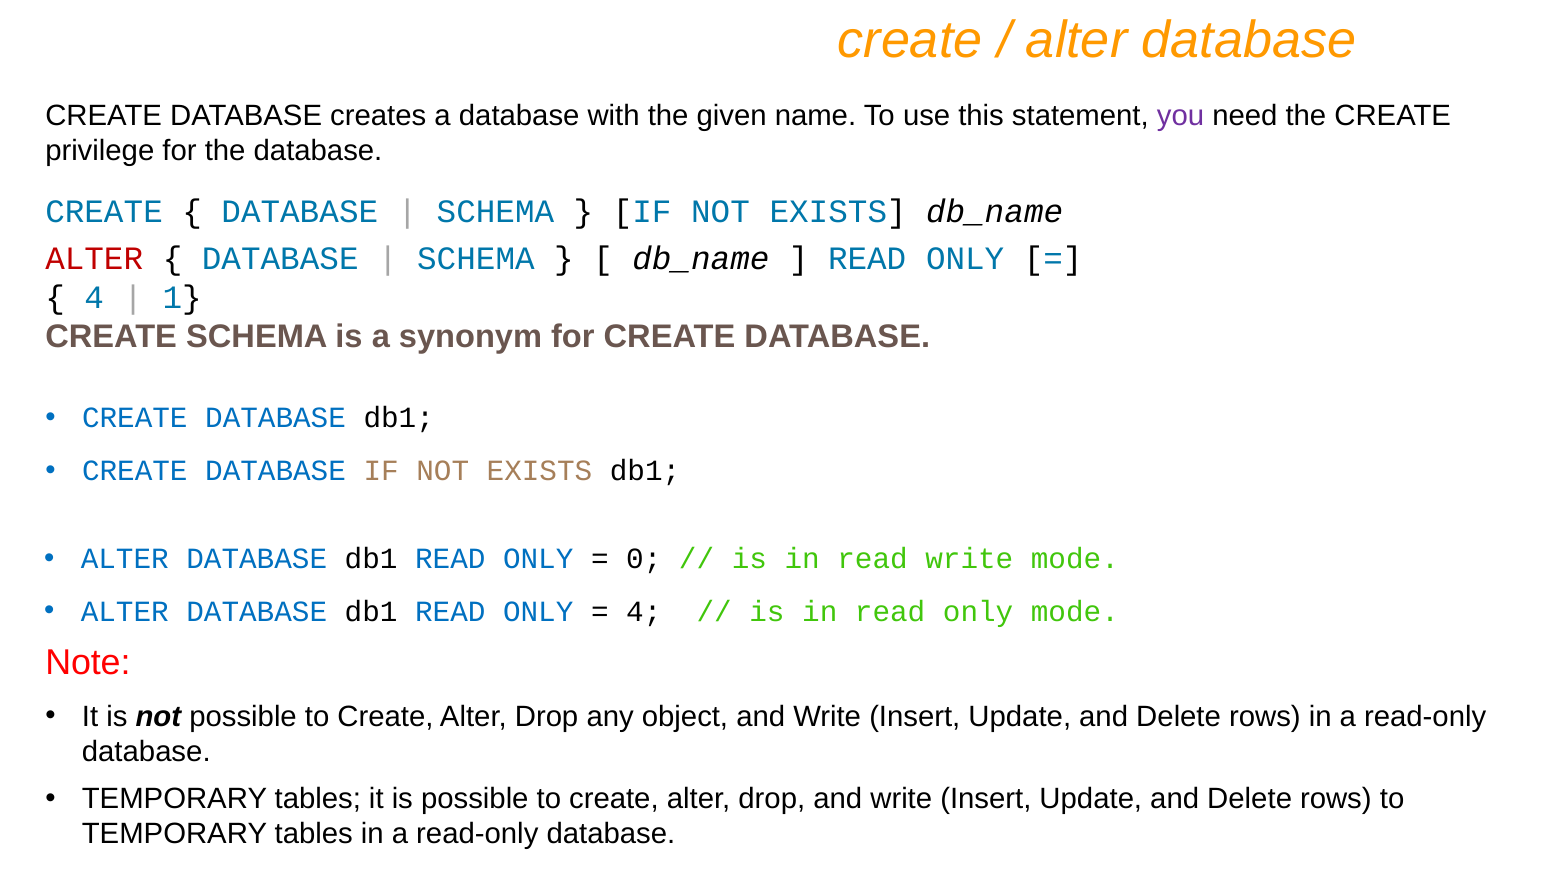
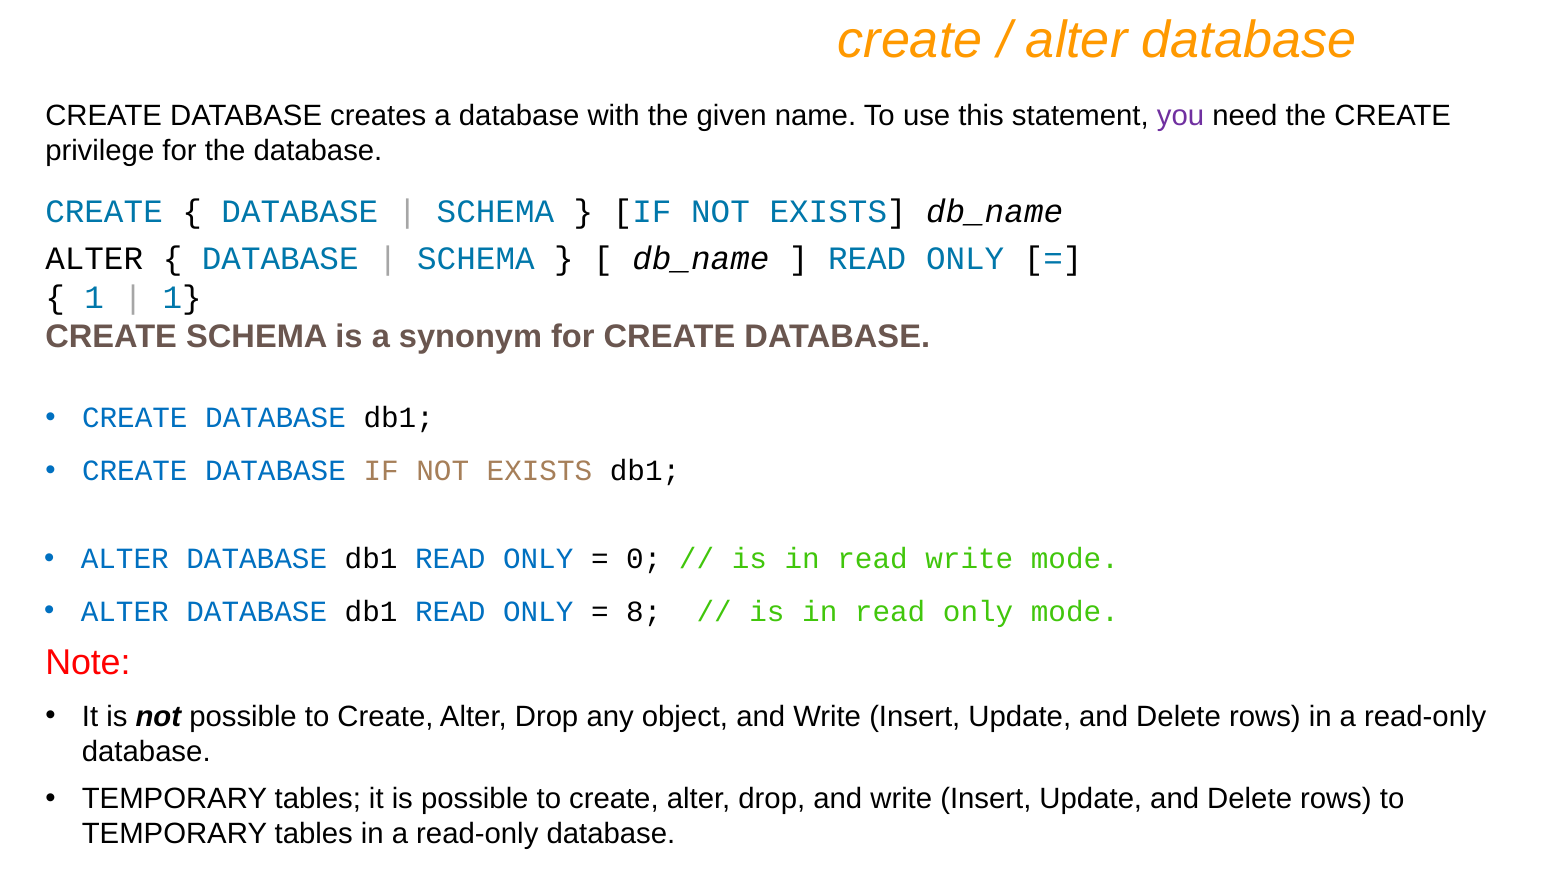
ALTER at (94, 259) colour: red -> black
4 at (94, 298): 4 -> 1
4 at (644, 612): 4 -> 8
